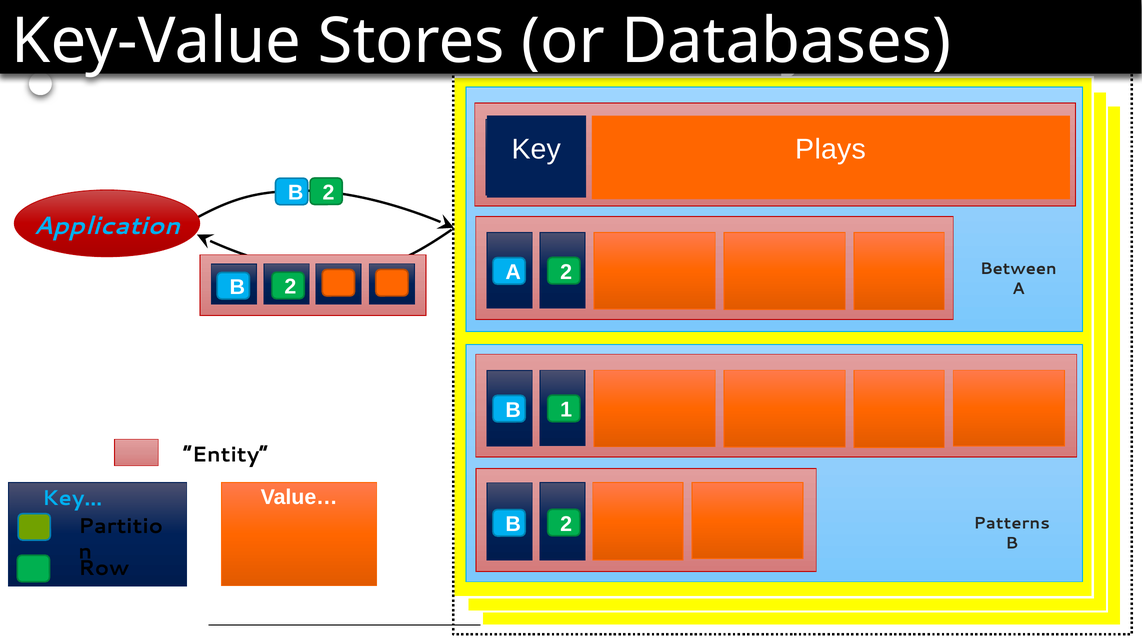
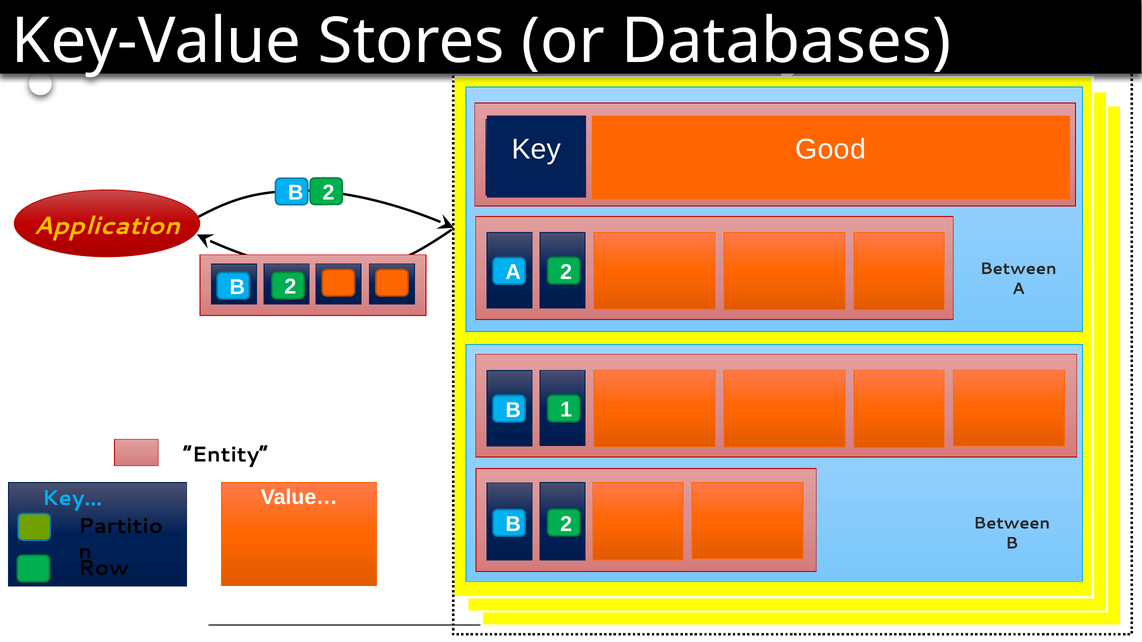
Plays: Plays -> Good
Application colour: light blue -> yellow
Patterns at (1012, 523): Patterns -> Between
